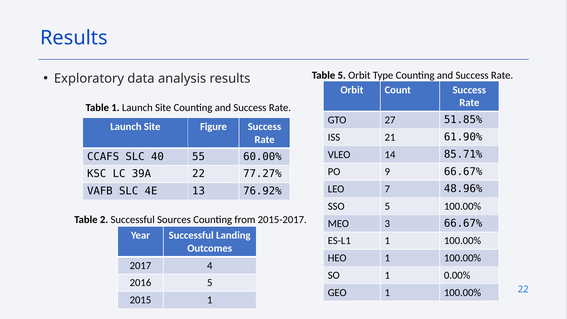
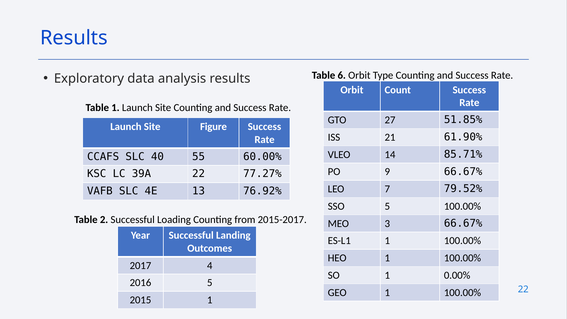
Table 5: 5 -> 6
48.96%: 48.96% -> 79.52%
Sources: Sources -> Loading
